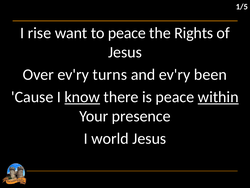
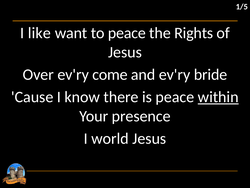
rise: rise -> like
turns: turns -> come
been: been -> bride
know underline: present -> none
